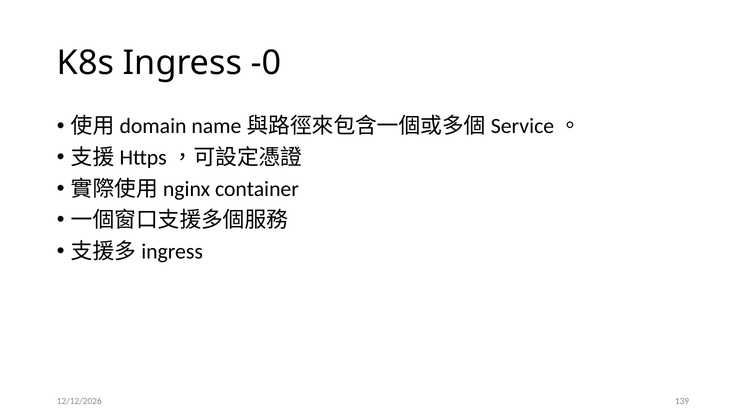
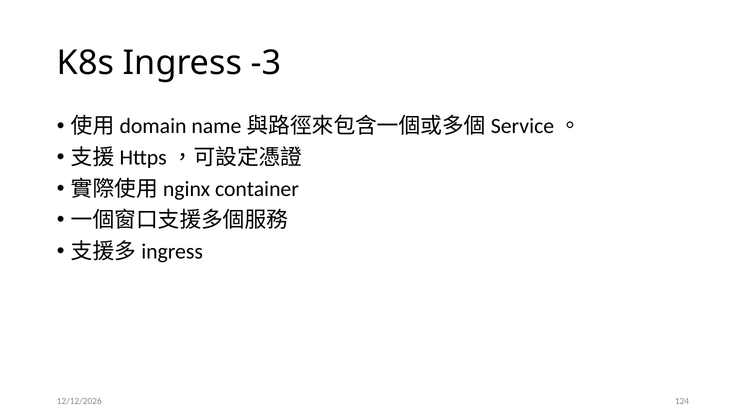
-0: -0 -> -3
139: 139 -> 124
